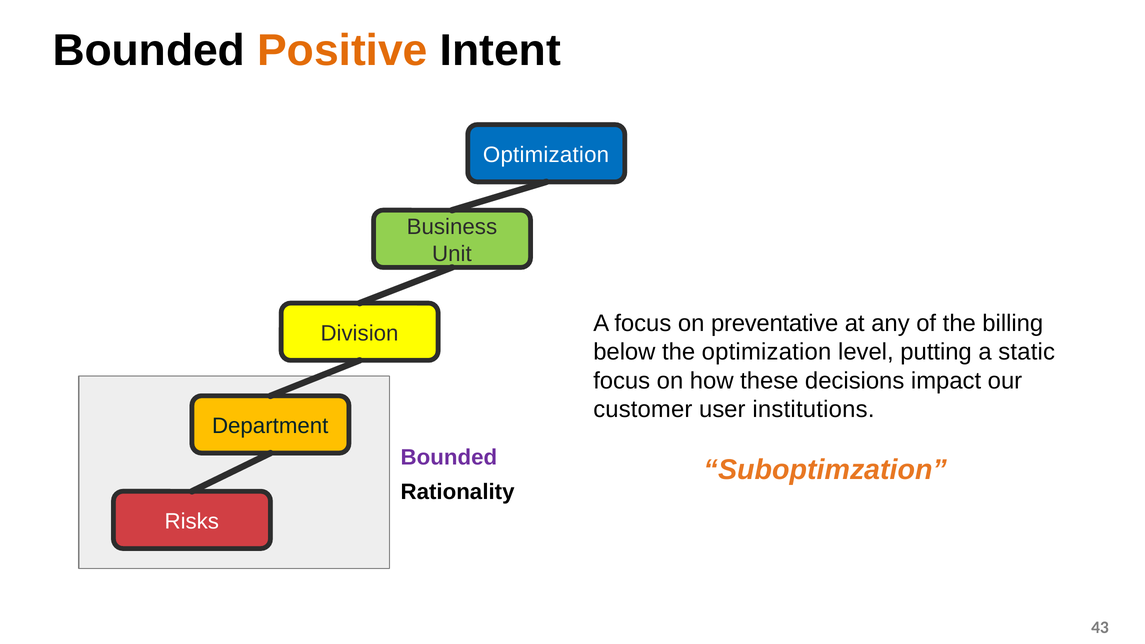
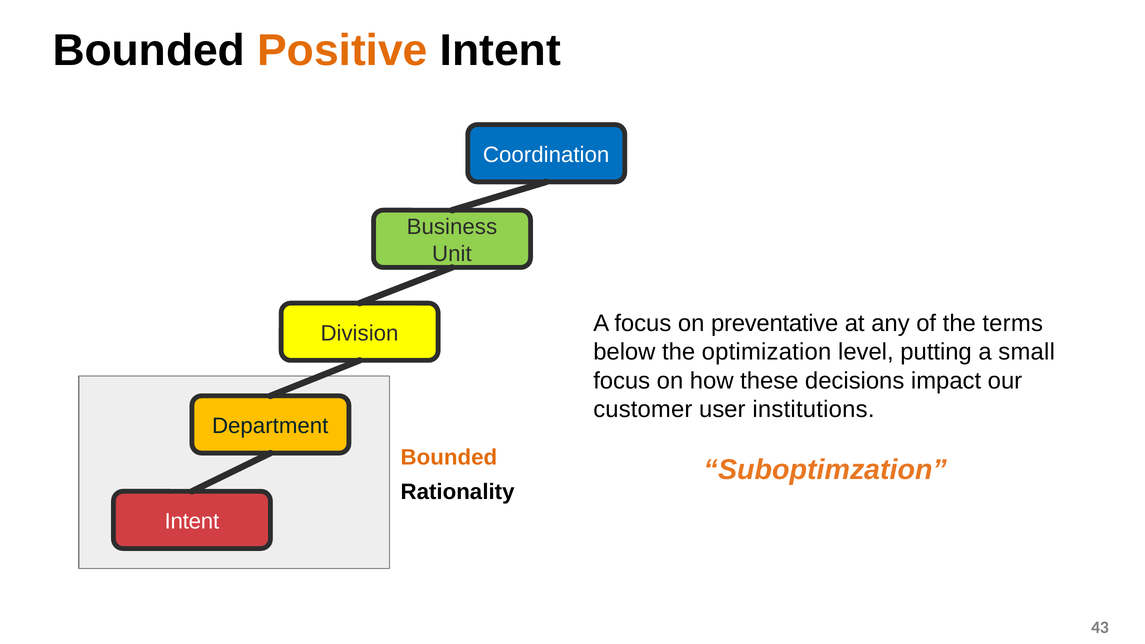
Optimization at (546, 155): Optimization -> Coordination
billing: billing -> terms
static: static -> small
Bounded at (449, 458) colour: purple -> orange
Risks at (192, 522): Risks -> Intent
